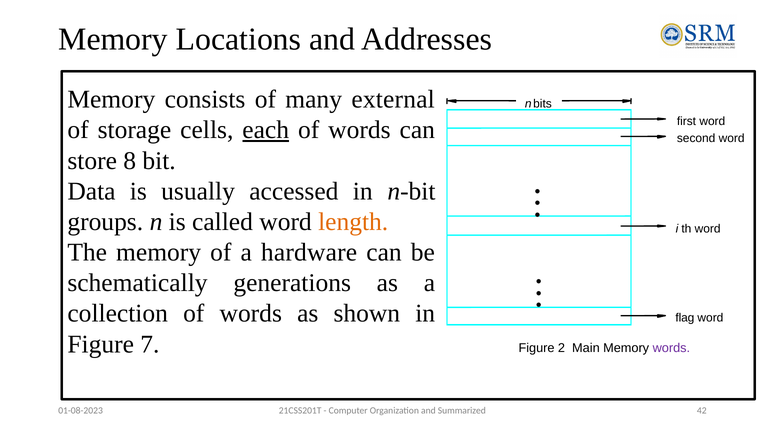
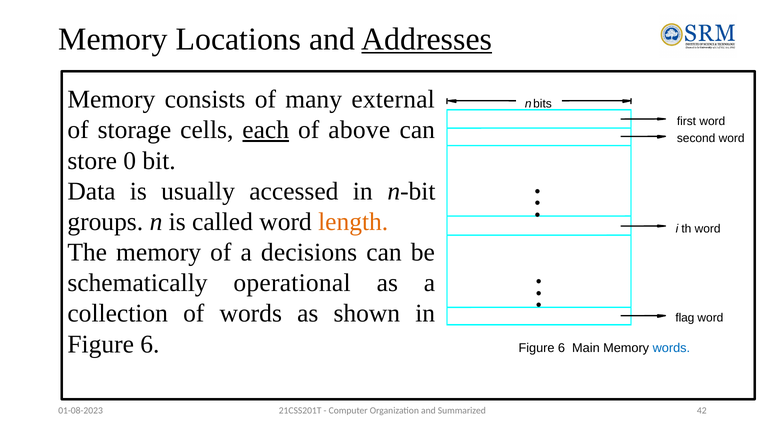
Addresses underline: none -> present
words at (359, 130): words -> above
8: 8 -> 0
hardware: hardware -> decisions
generations: generations -> operational
7 at (150, 344): 7 -> 6
2 at (562, 348): 2 -> 6
words at (671, 348) colour: purple -> blue
